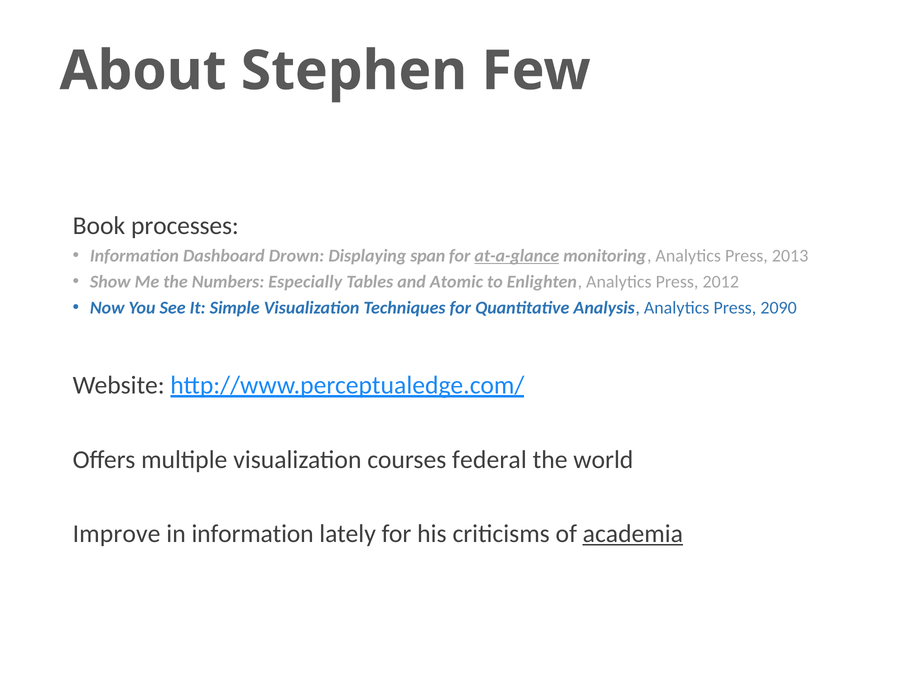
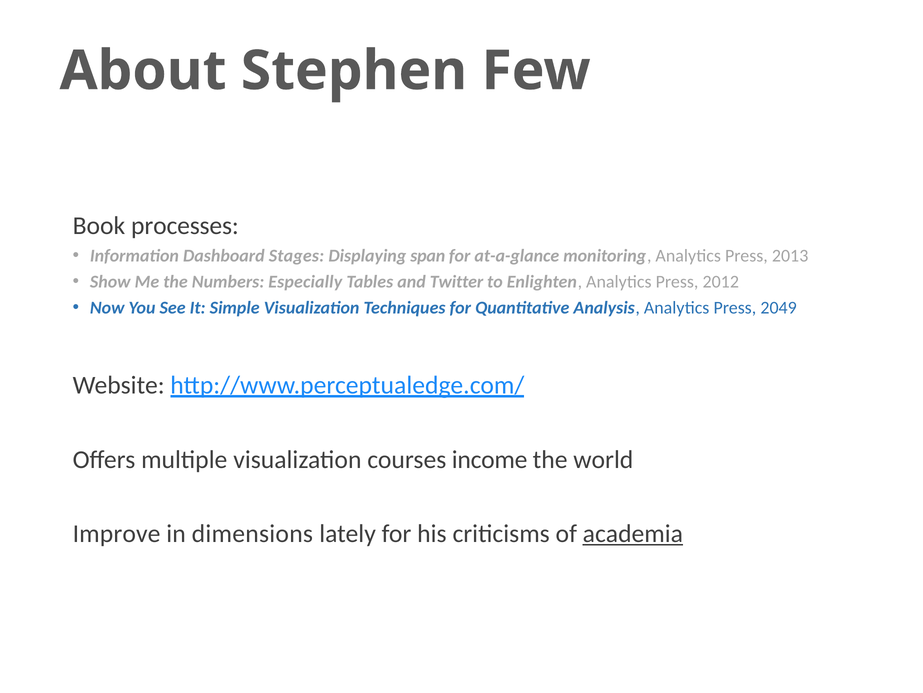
Drown: Drown -> Stages
at-a-glance underline: present -> none
Atomic: Atomic -> Twitter
2090: 2090 -> 2049
federal: federal -> income
in information: information -> dimensions
